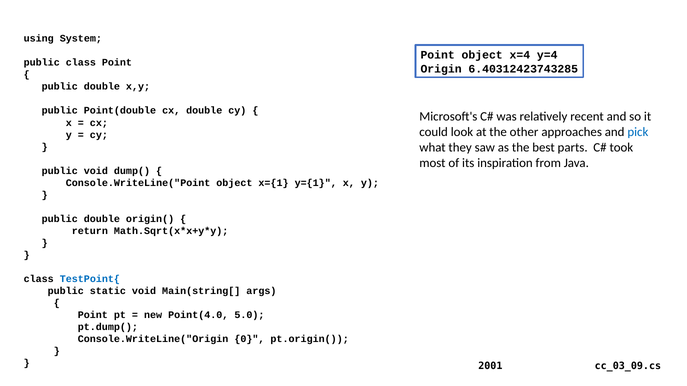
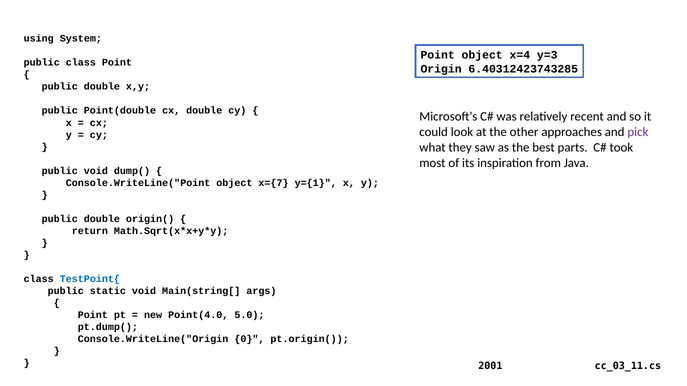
y=4: y=4 -> y=3
pick colour: blue -> purple
x={1: x={1 -> x={7
cc_03_09.cs: cc_03_09.cs -> cc_03_11.cs
